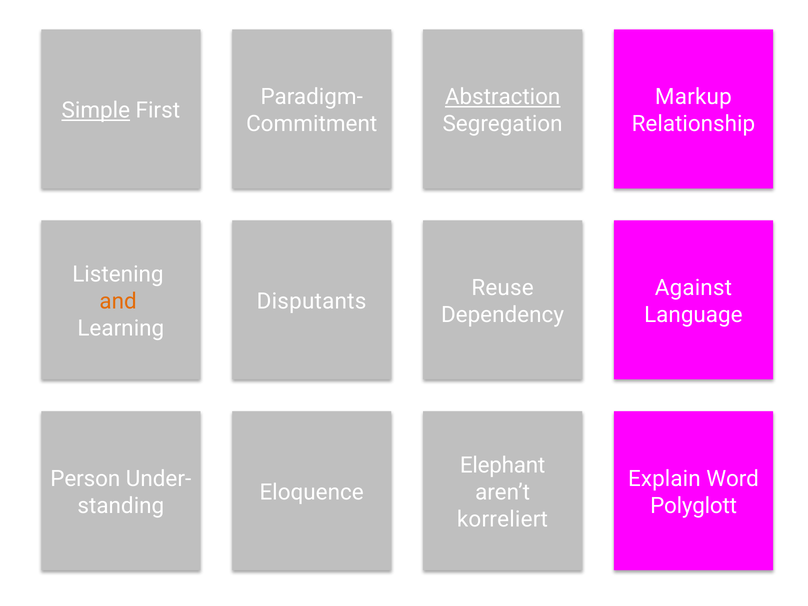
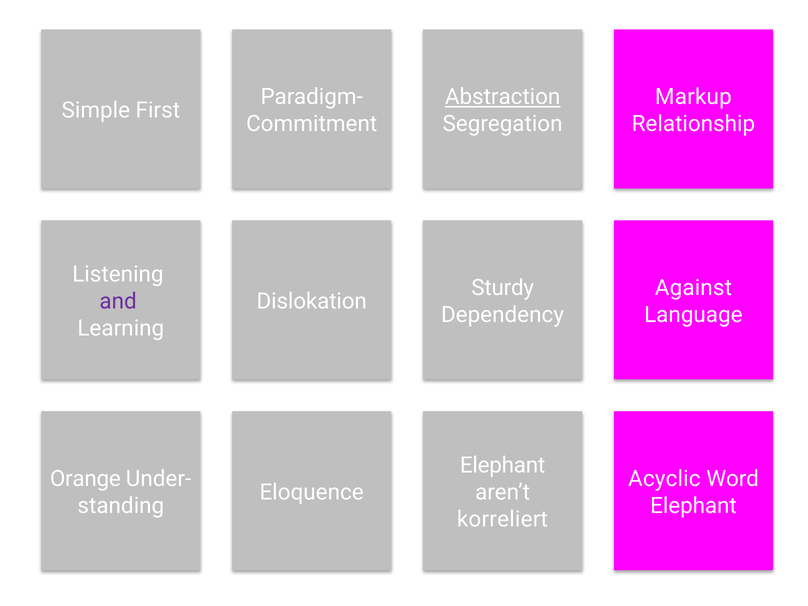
Simple underline: present -> none
Reuse: Reuse -> Sturdy
and colour: orange -> purple
Disputants: Disputants -> Dislokation
Person: Person -> Orange
Explain: Explain -> Acyclic
Polyglott at (694, 506): Polyglott -> Elephant
